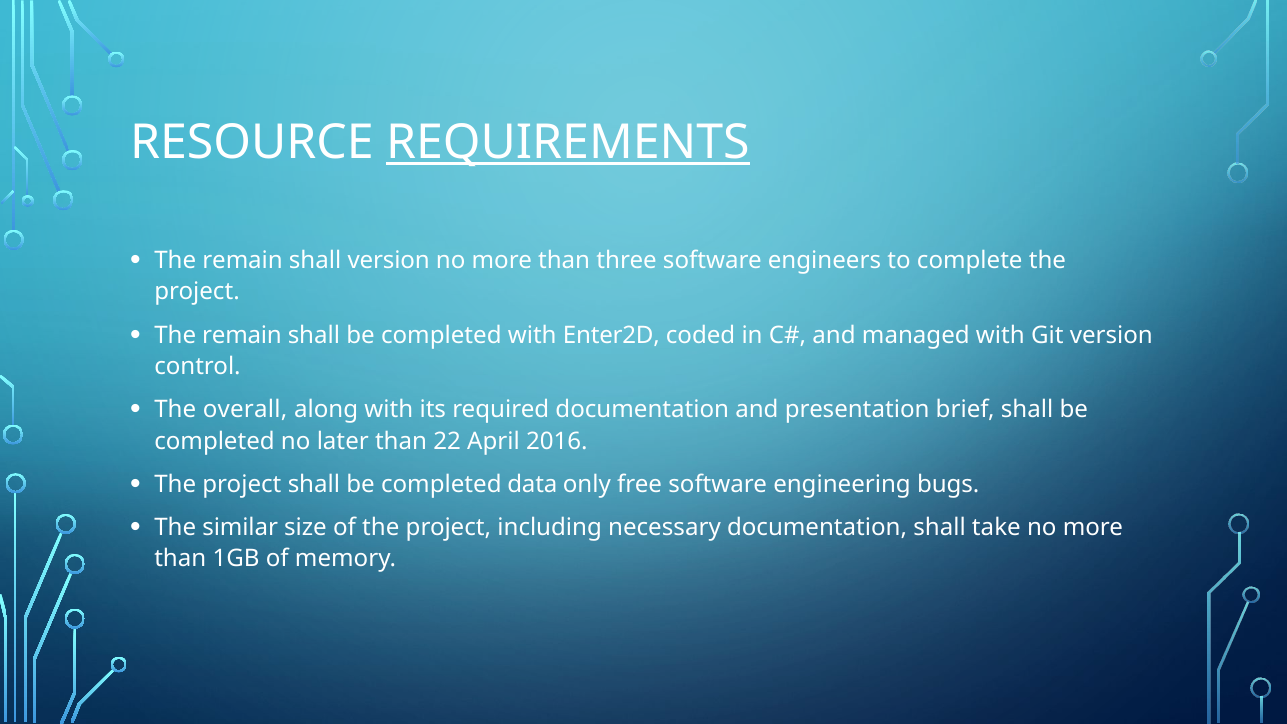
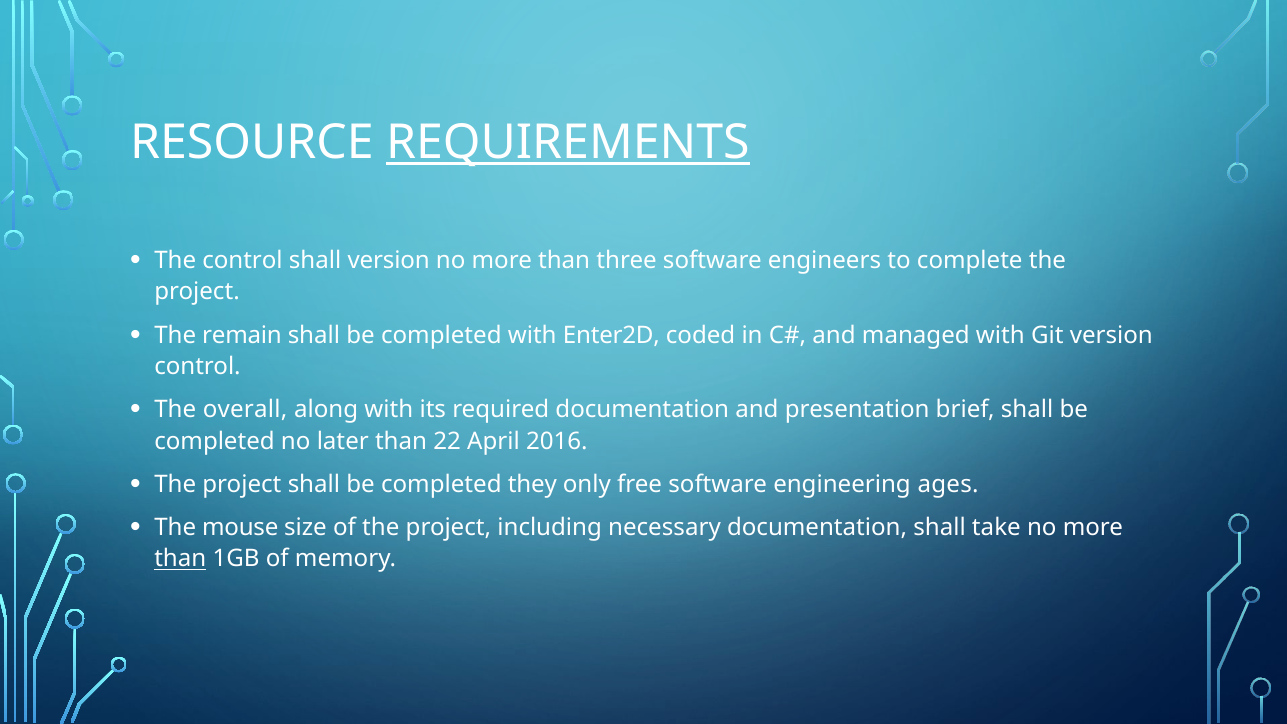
remain at (243, 261): remain -> control
data: data -> they
bugs: bugs -> ages
similar: similar -> mouse
than at (180, 559) underline: none -> present
